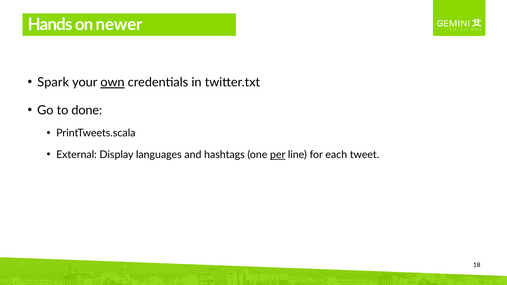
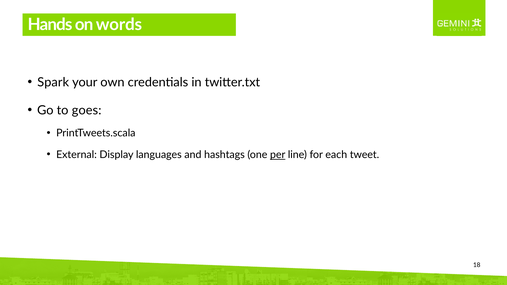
newer: newer -> words
own underline: present -> none
done: done -> goes
